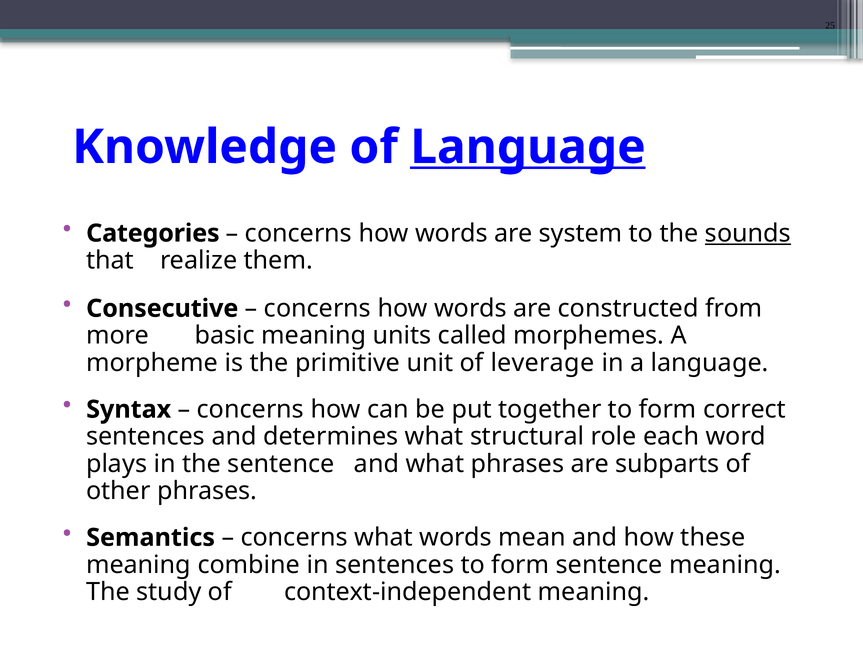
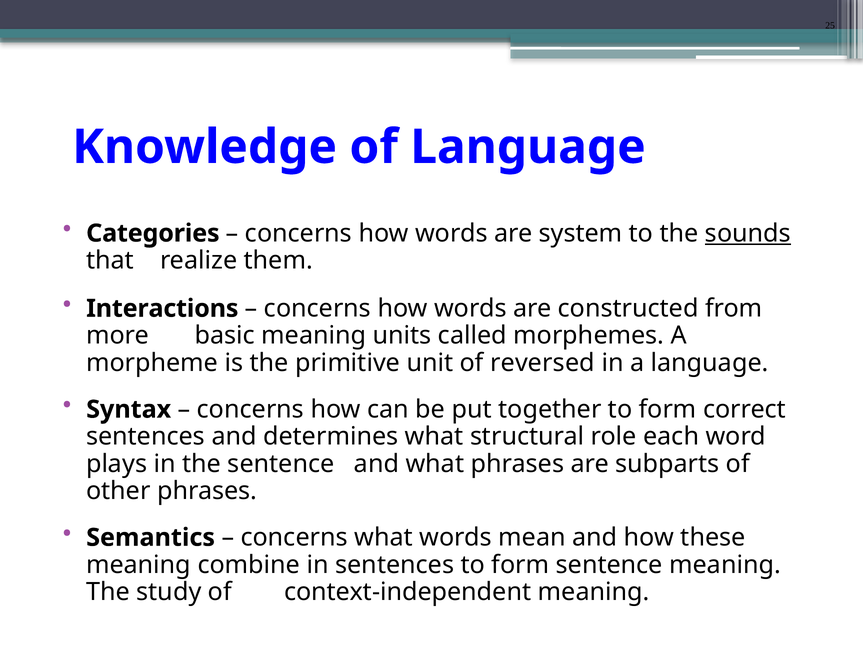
Language at (528, 147) underline: present -> none
Consecutive: Consecutive -> Interactions
leverage: leverage -> reversed
